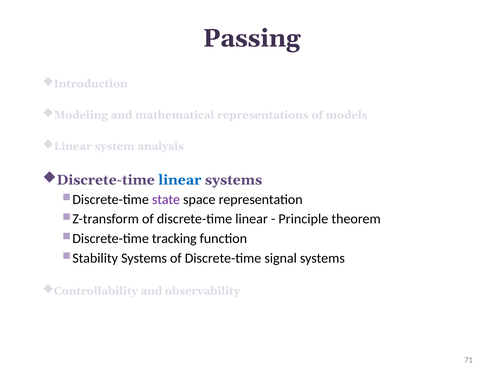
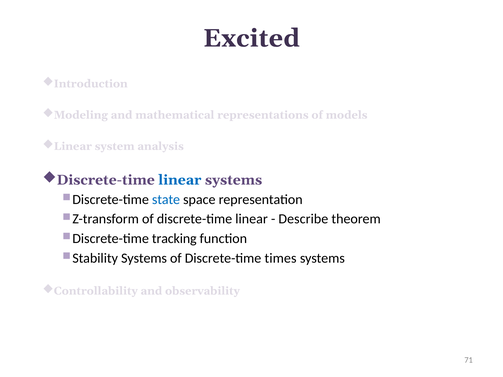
Passing: Passing -> Excited
state colour: purple -> blue
Principle: Principle -> Describe
signal: signal -> times
